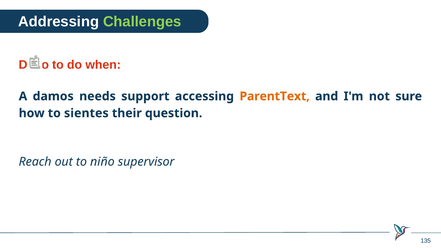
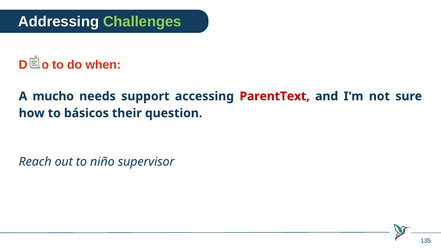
damos: damos -> mucho
ParentText colour: orange -> red
sientes: sientes -> básicos
